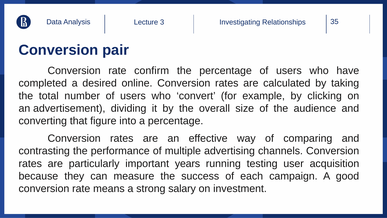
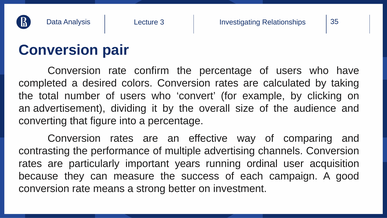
online: online -> colors
testing: testing -> ordinal
salary: salary -> better
